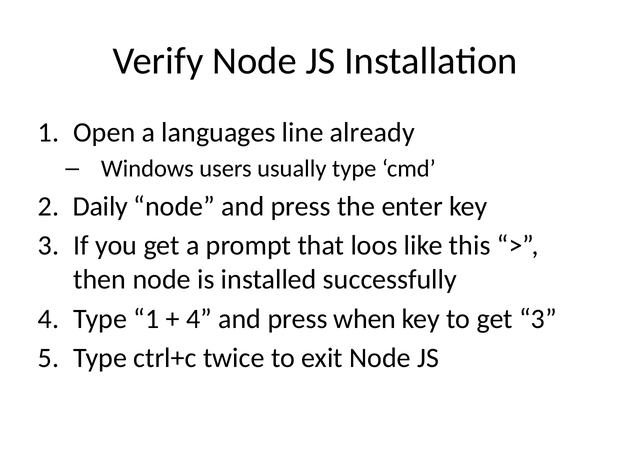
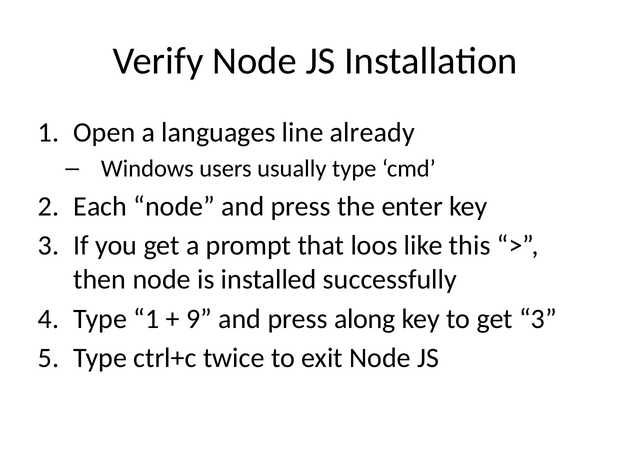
Daily: Daily -> Each
4 at (199, 318): 4 -> 9
when: when -> along
